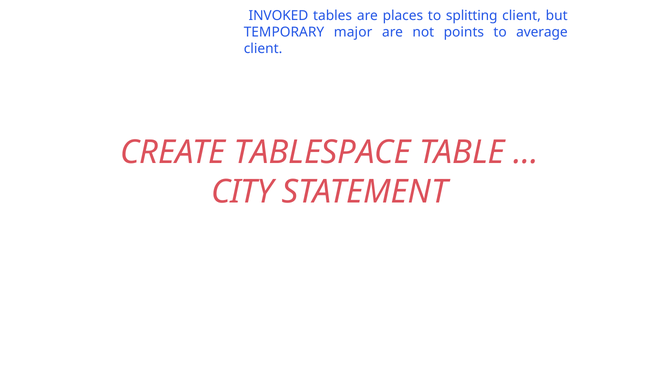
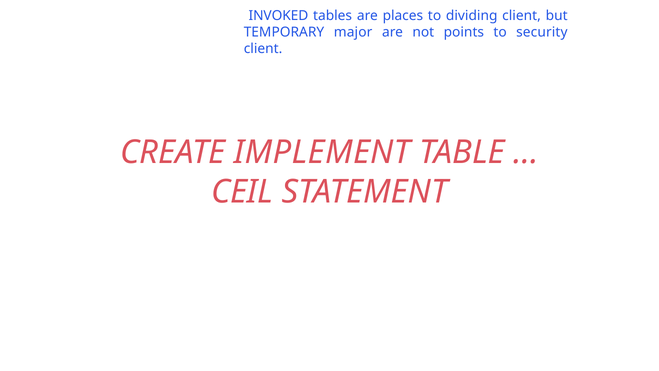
splitting: splitting -> dividing
average: average -> security
TABLESPACE: TABLESPACE -> IMPLEMENT
CITY: CITY -> CEIL
